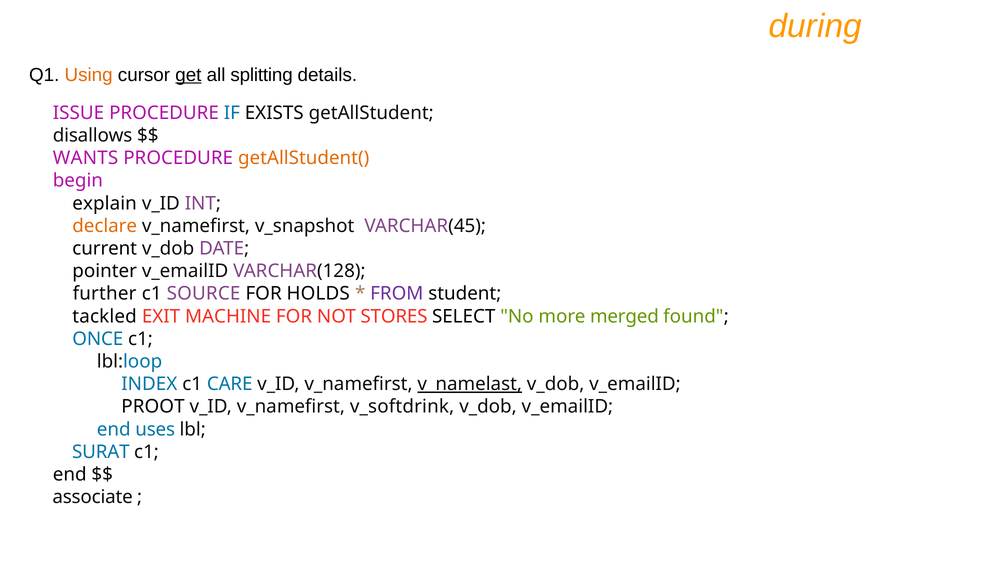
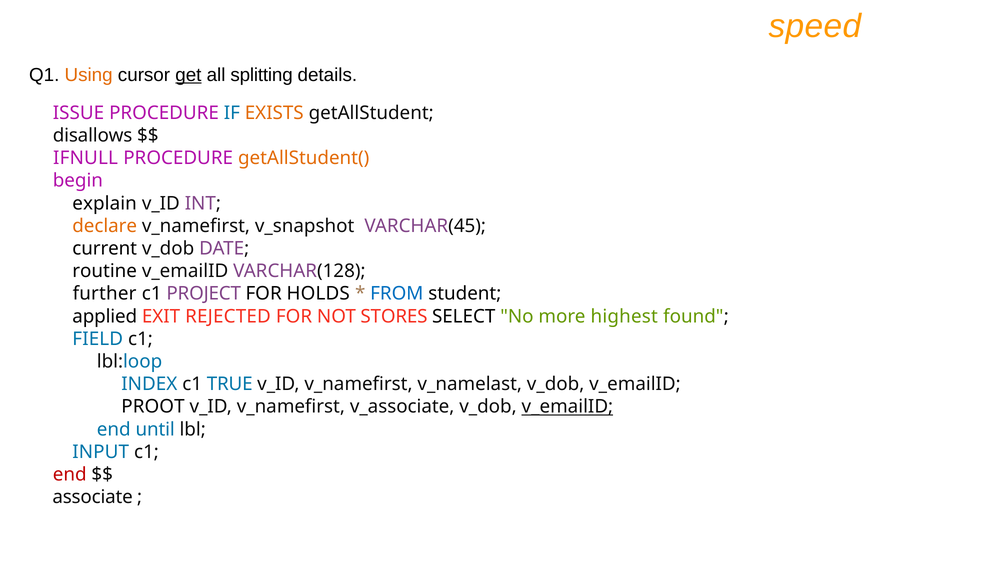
during: during -> speed
EXISTS colour: black -> orange
WANTS: WANTS -> IFNULL
pointer: pointer -> routine
SOURCE: SOURCE -> PROJECT
FROM colour: purple -> blue
tackled: tackled -> applied
MACHINE: MACHINE -> REJECTED
merged: merged -> highest
ONCE: ONCE -> FIELD
CARE: CARE -> TRUE
v_namelast underline: present -> none
v_softdrink: v_softdrink -> v_associate
v_emailID at (567, 407) underline: none -> present
uses: uses -> until
SURAT: SURAT -> INPUT
end at (70, 474) colour: black -> red
